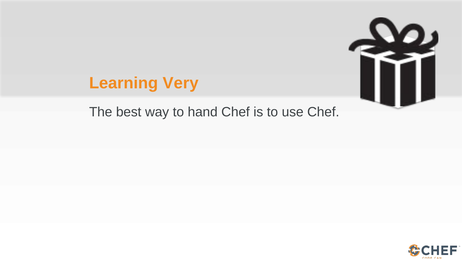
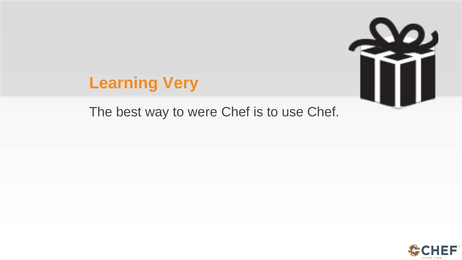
hand: hand -> were
